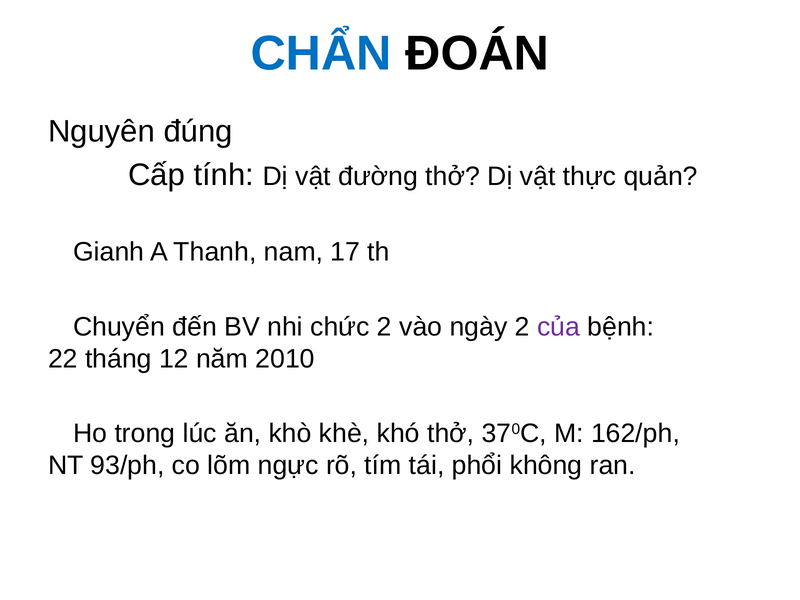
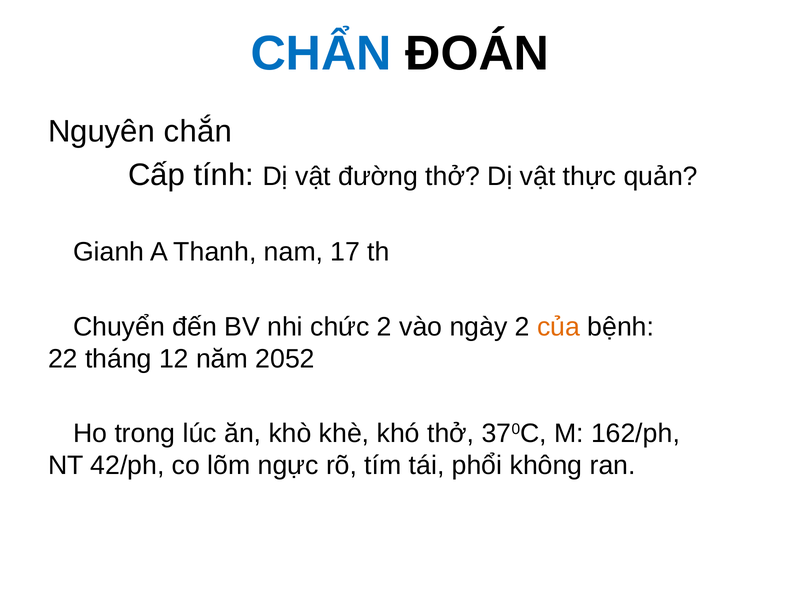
đúng: đúng -> chắn
của colour: purple -> orange
2010: 2010 -> 2052
93/ph: 93/ph -> 42/ph
